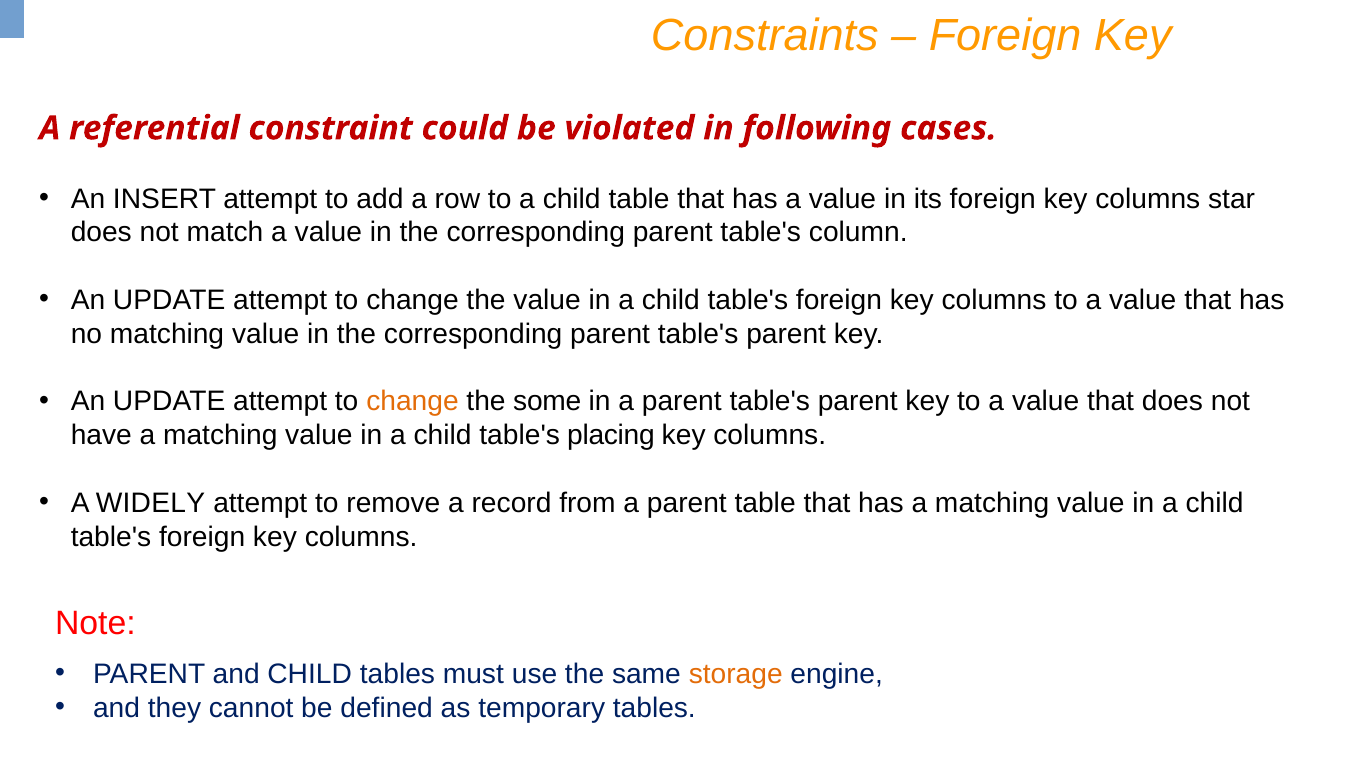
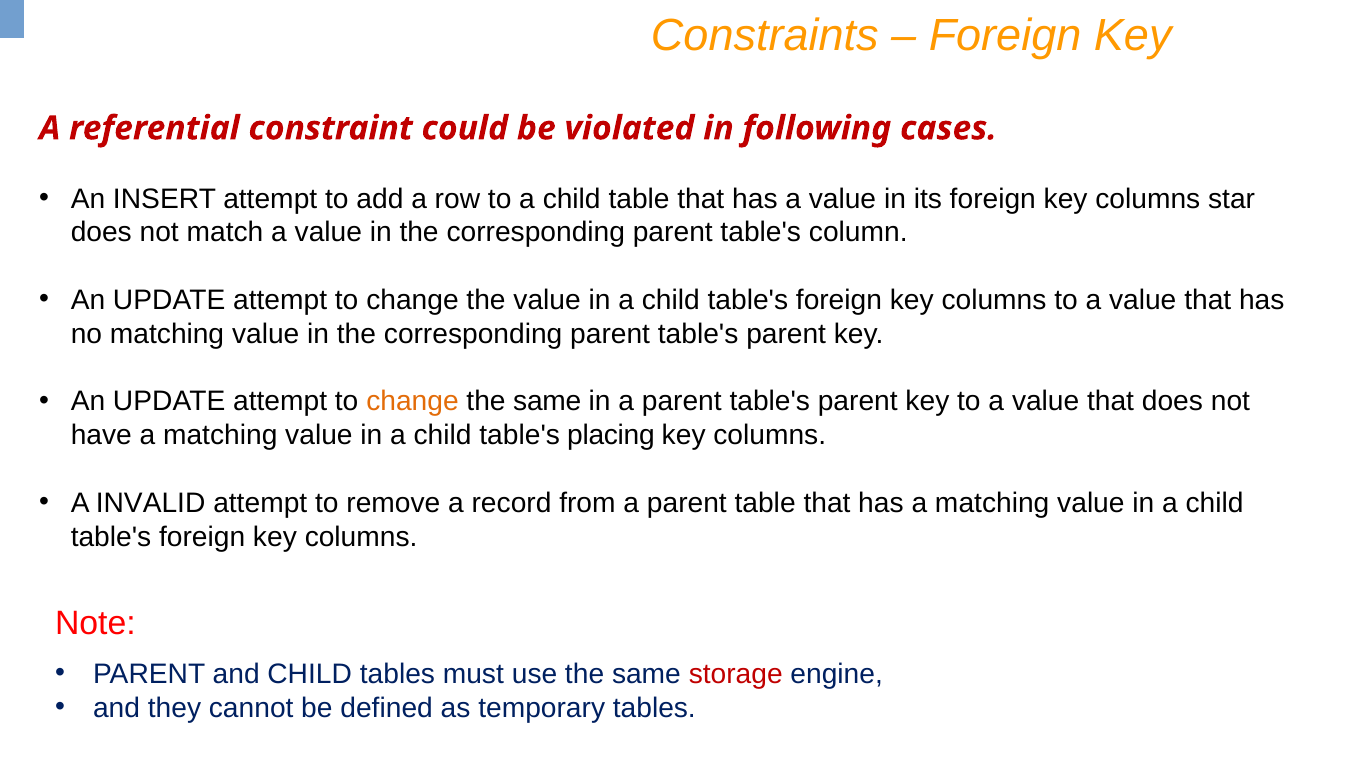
some at (547, 402): some -> same
WIDELY: WIDELY -> INVALID
storage colour: orange -> red
